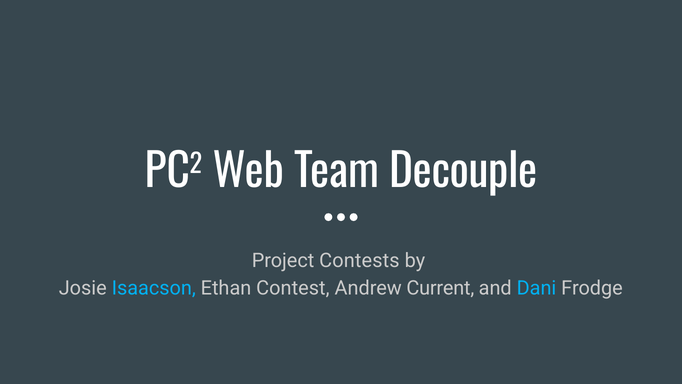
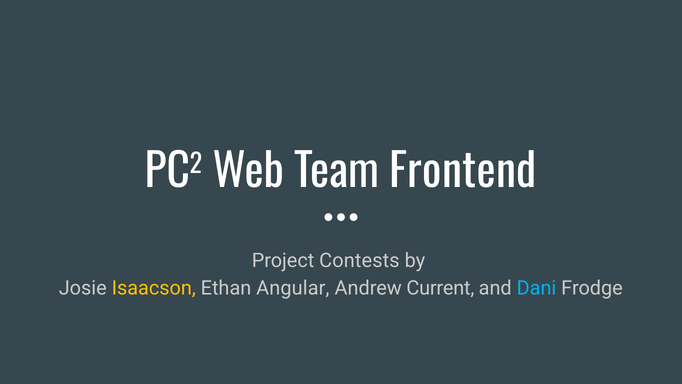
Decouple: Decouple -> Frontend
Isaacson colour: light blue -> yellow
Contest: Contest -> Angular
